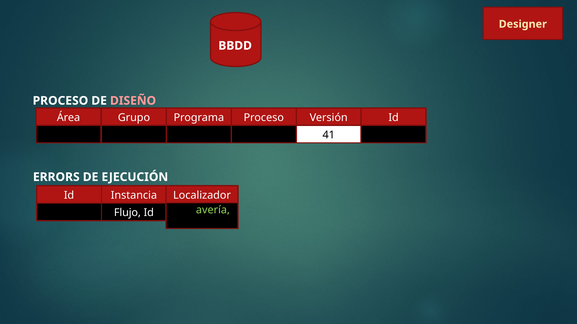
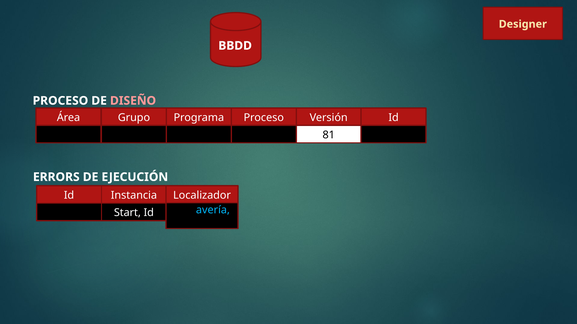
41: 41 -> 81
avería colour: light green -> light blue
Flujo: Flujo -> Start
